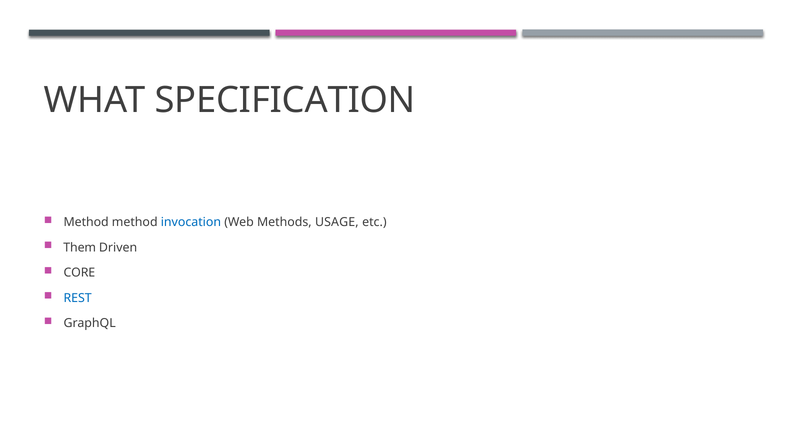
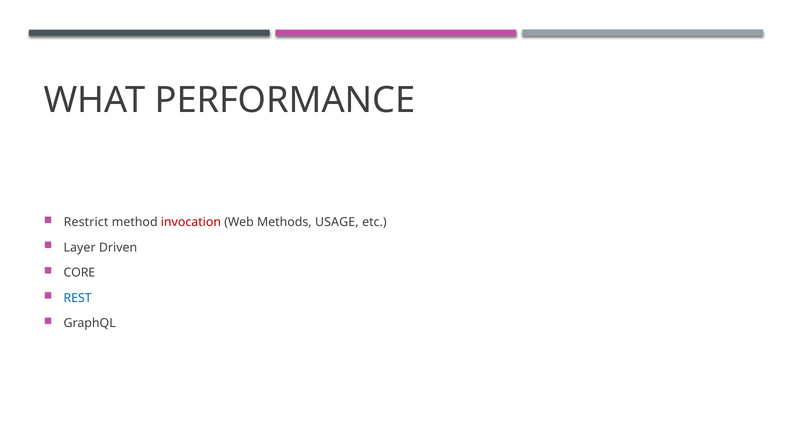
SPECIFICATION: SPECIFICATION -> PERFORMANCE
Method at (86, 222): Method -> Restrict
invocation colour: blue -> red
Them: Them -> Layer
